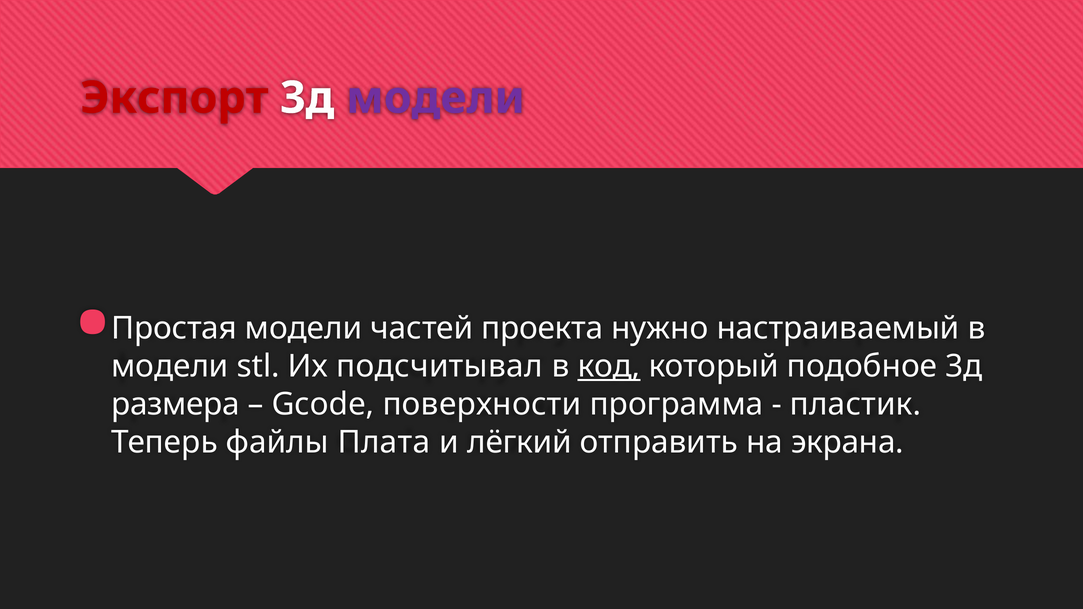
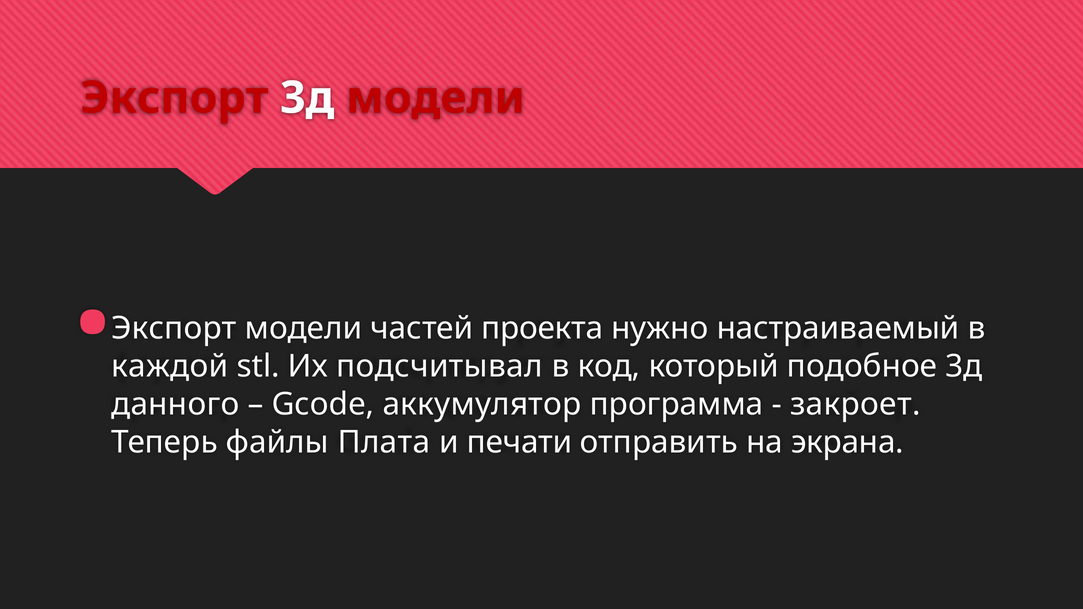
модели at (435, 98) colour: purple -> red
Простая at (174, 329): Простая -> Экспорт
модели at (170, 366): модели -> каждой
код underline: present -> none
размера: размера -> данного
поверхности: поверхности -> аккумулятор
пластик: пластик -> закроет
лёгкий: лёгкий -> печати
